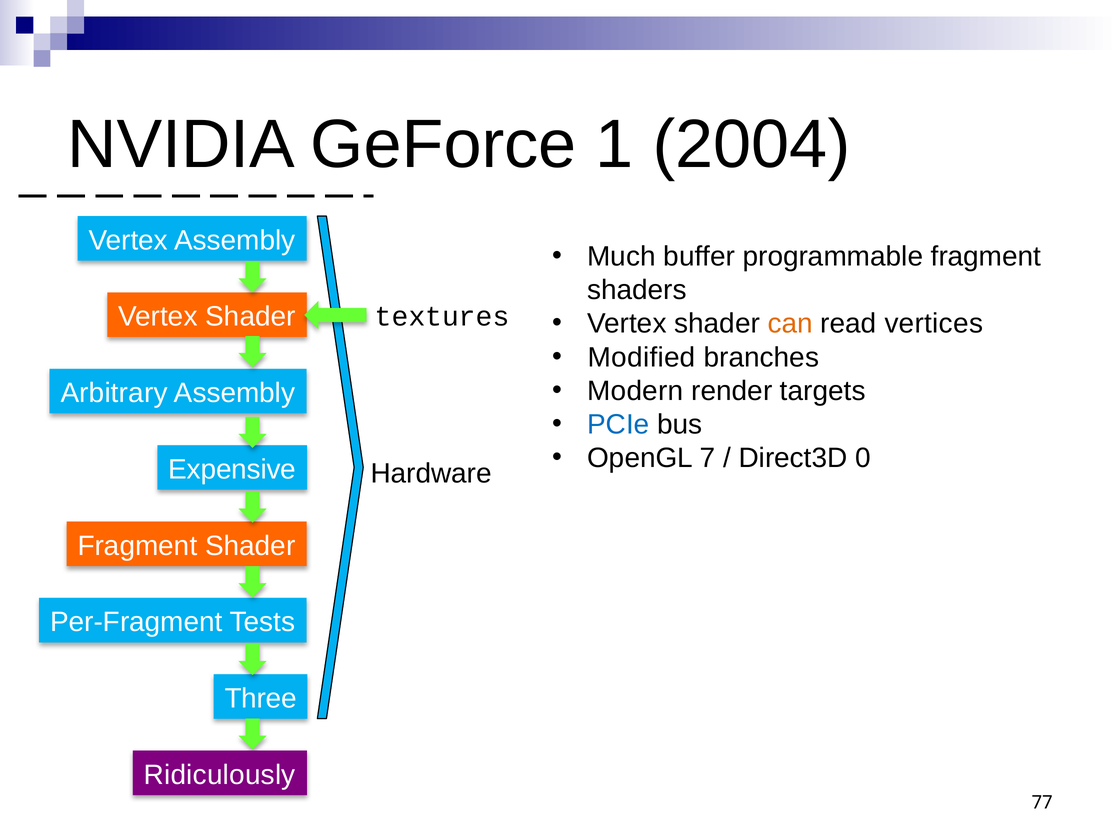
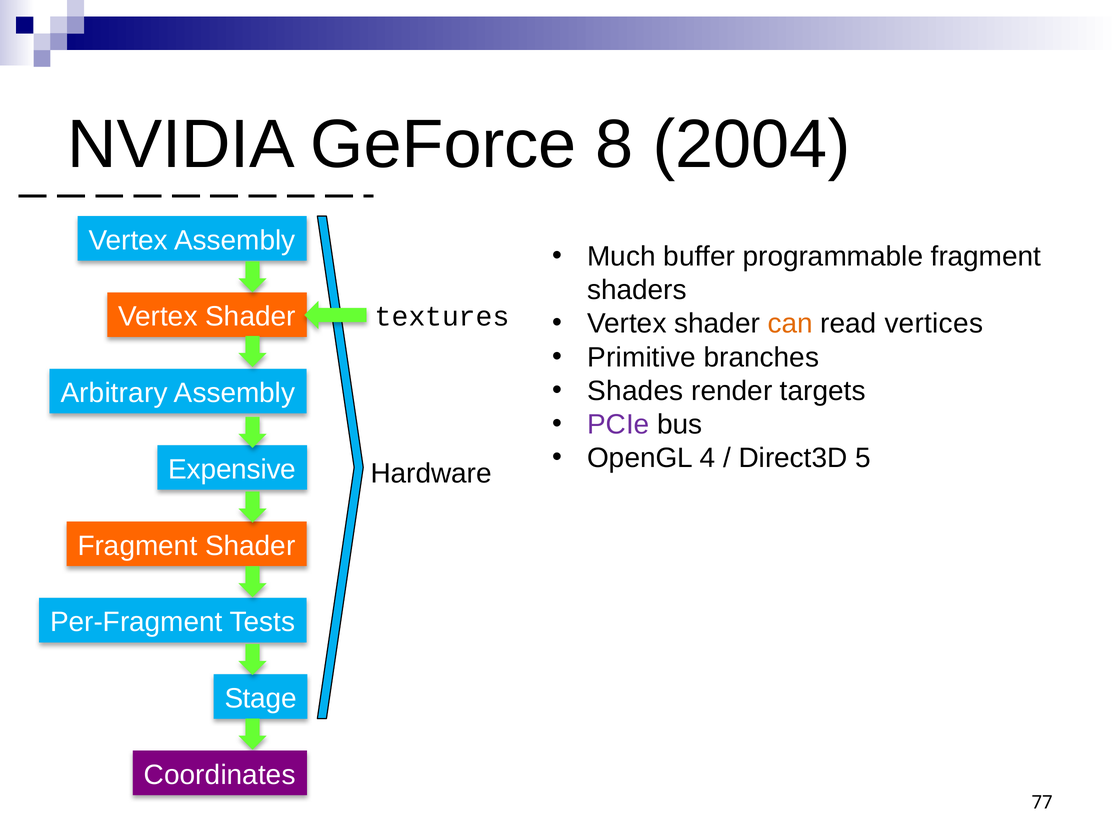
1: 1 -> 8
Modified: Modified -> Primitive
Modern: Modern -> Shades
PCIe colour: blue -> purple
7: 7 -> 4
0: 0 -> 5
Three: Three -> Stage
Ridiculously: Ridiculously -> Coordinates
